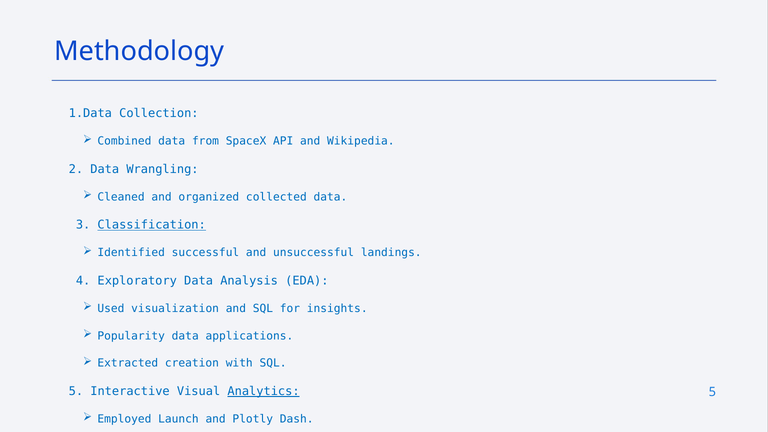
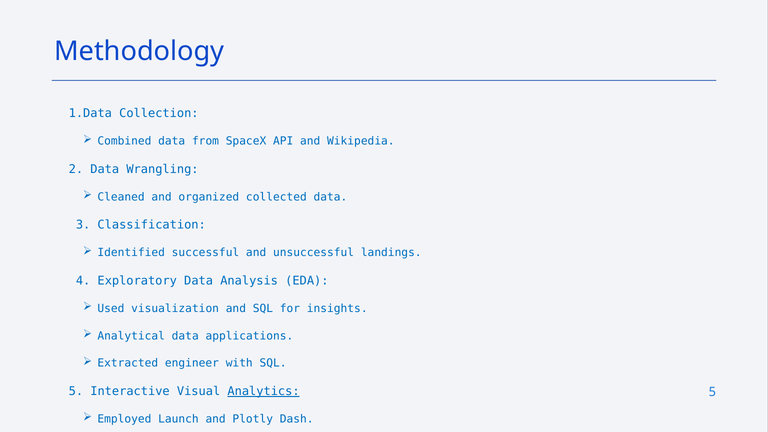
Classification underline: present -> none
Popularity: Popularity -> Analytical
creation: creation -> engineer
